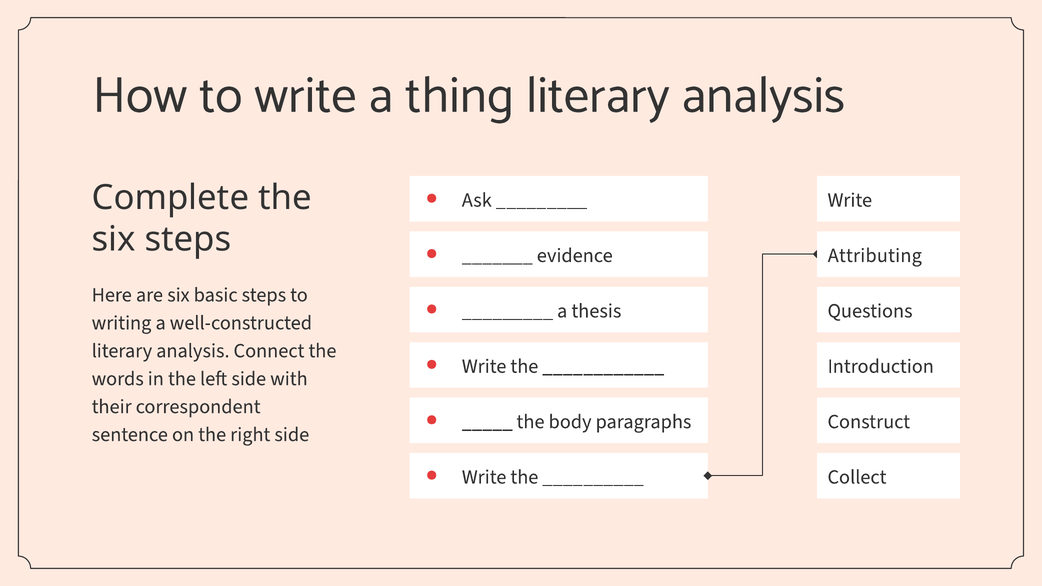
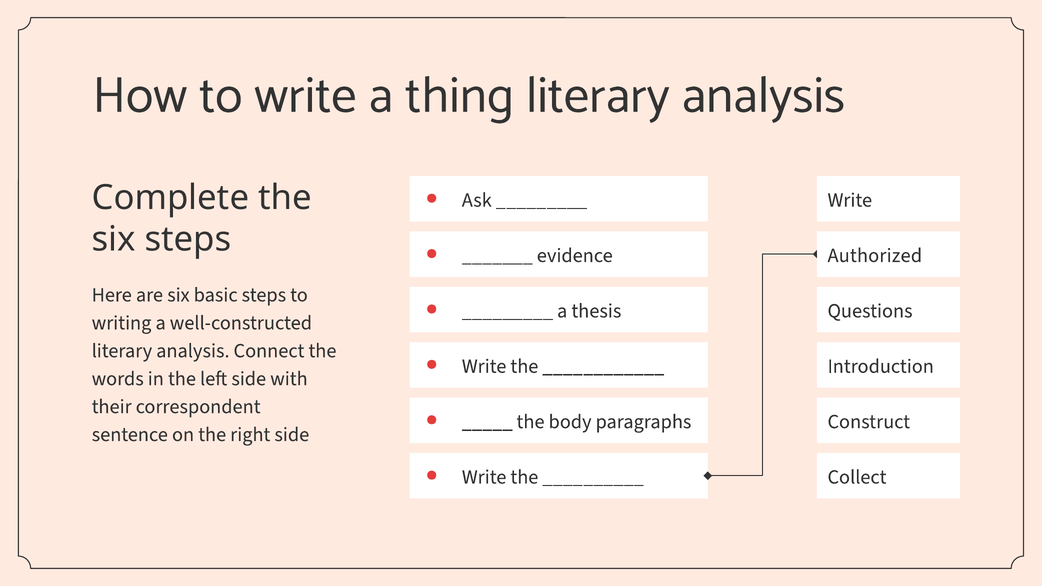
Attributing: Attributing -> Authorized
